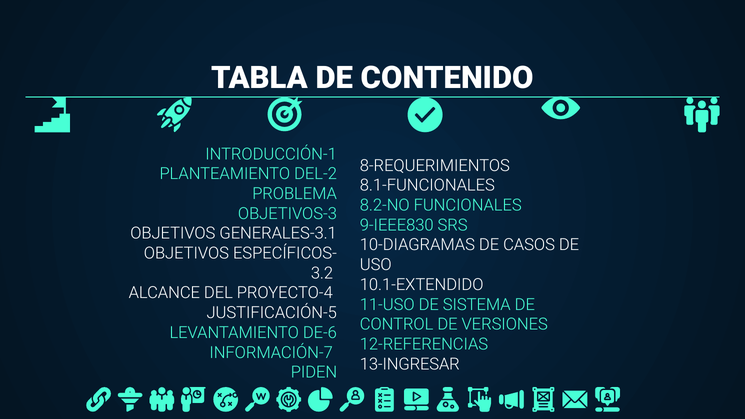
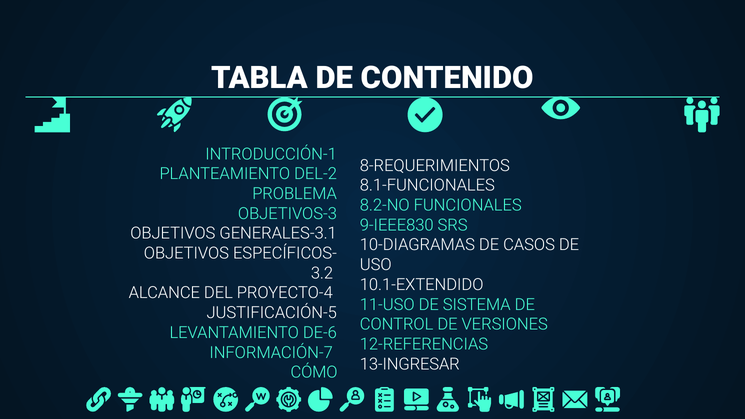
PIDEN: PIDEN -> CÓMO
